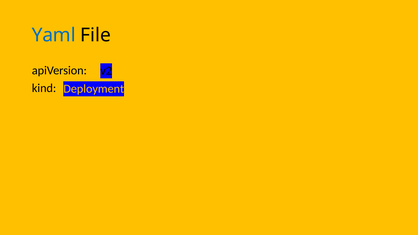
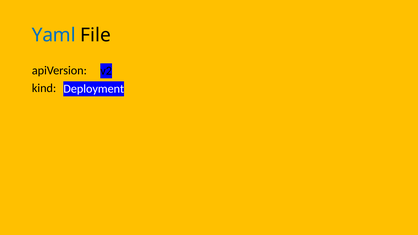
Deployment colour: yellow -> white
